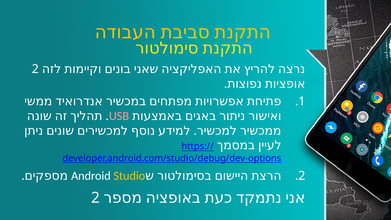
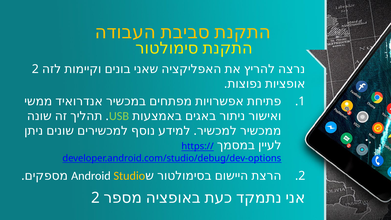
USB colour: pink -> light green
